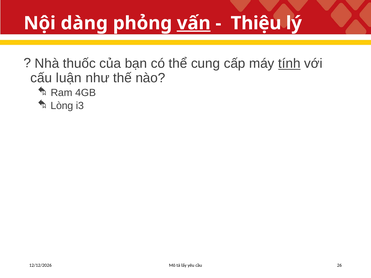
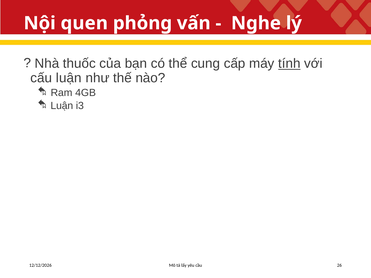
dàng: dàng -> quen
vấn underline: present -> none
Thiệu: Thiệu -> Nghe
Lòng at (62, 106): Lòng -> Luận
